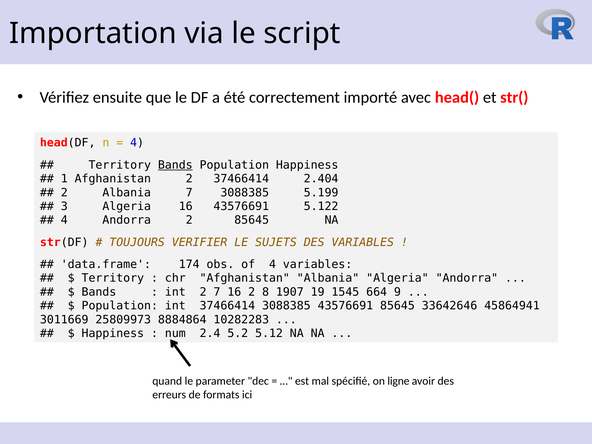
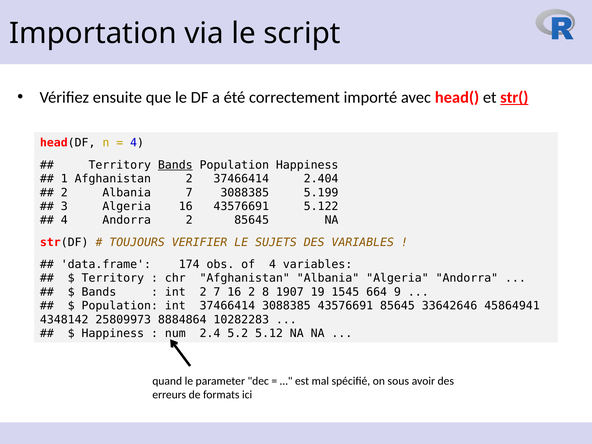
str( underline: none -> present
3011669: 3011669 -> 4348142
ligne: ligne -> sous
